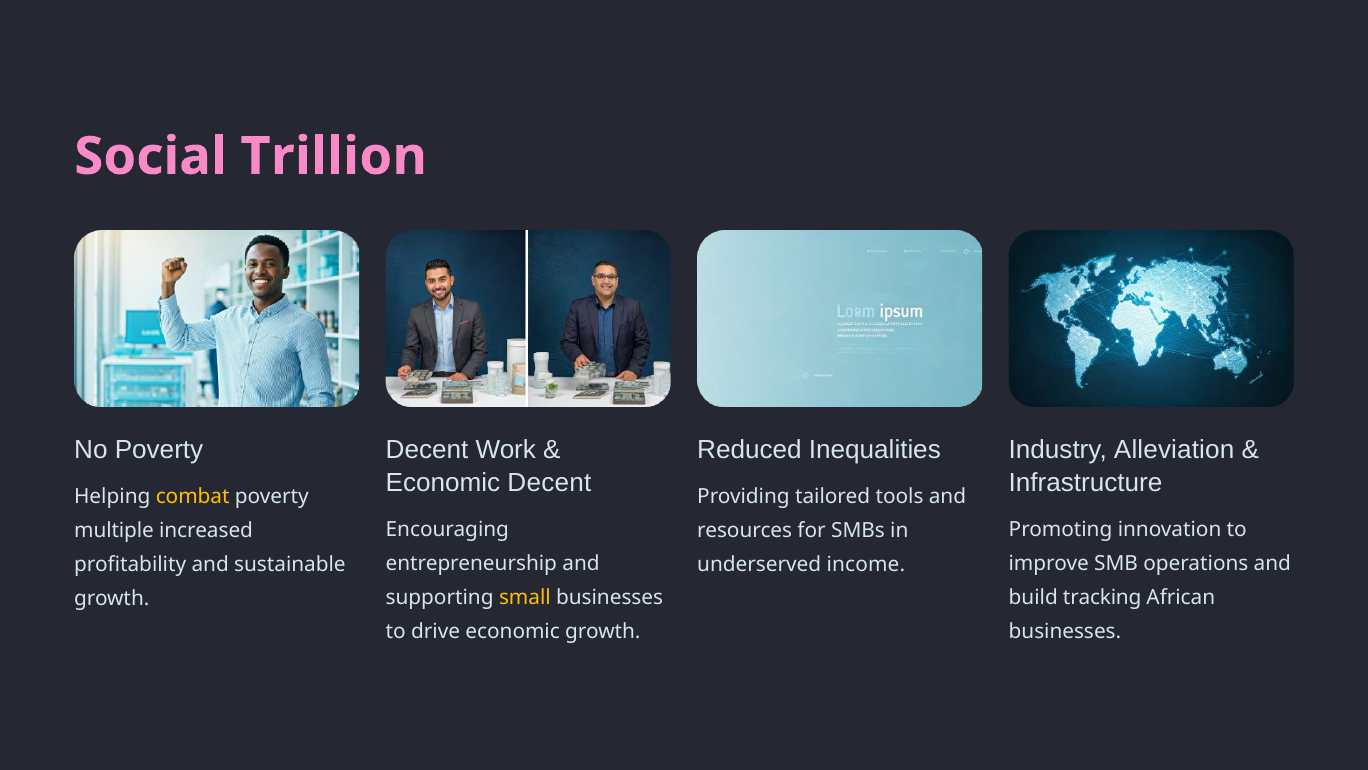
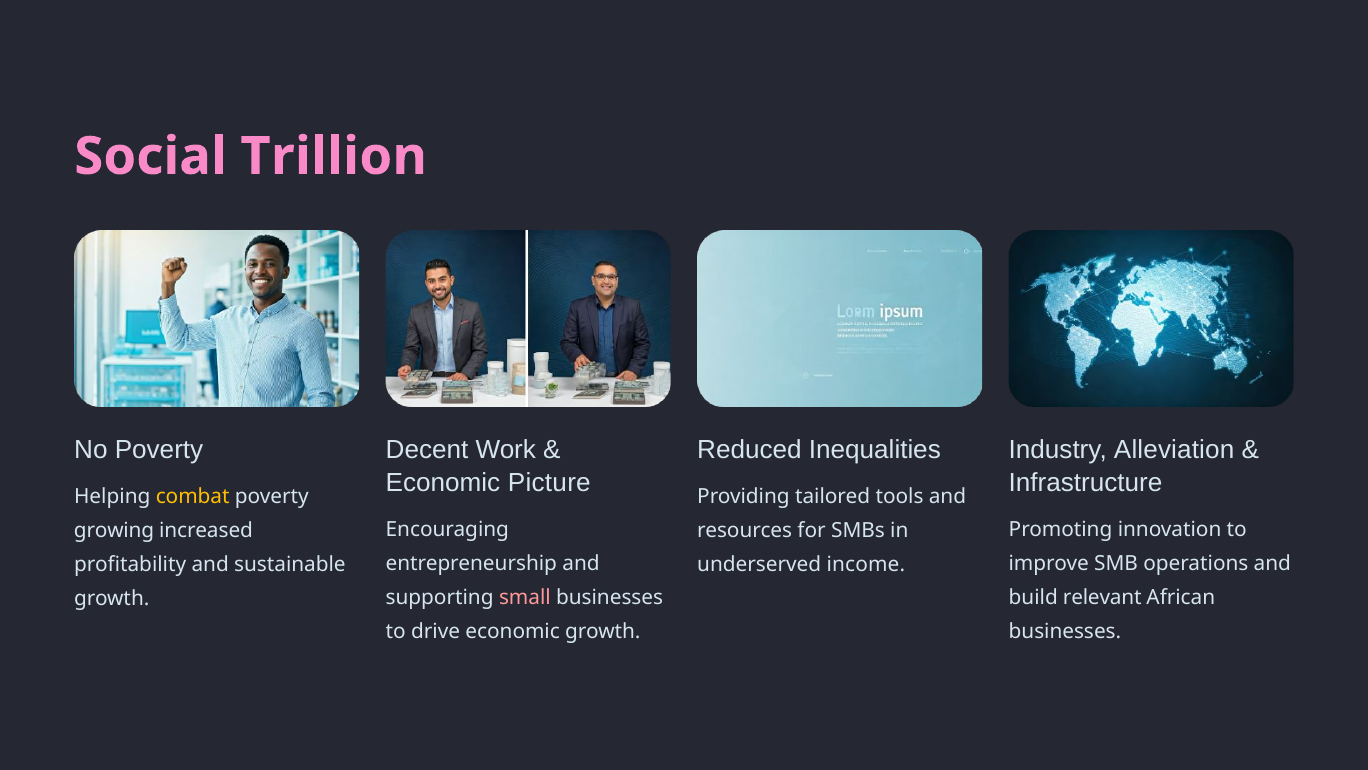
Economic Decent: Decent -> Picture
multiple: multiple -> growing
small colour: yellow -> pink
tracking: tracking -> relevant
